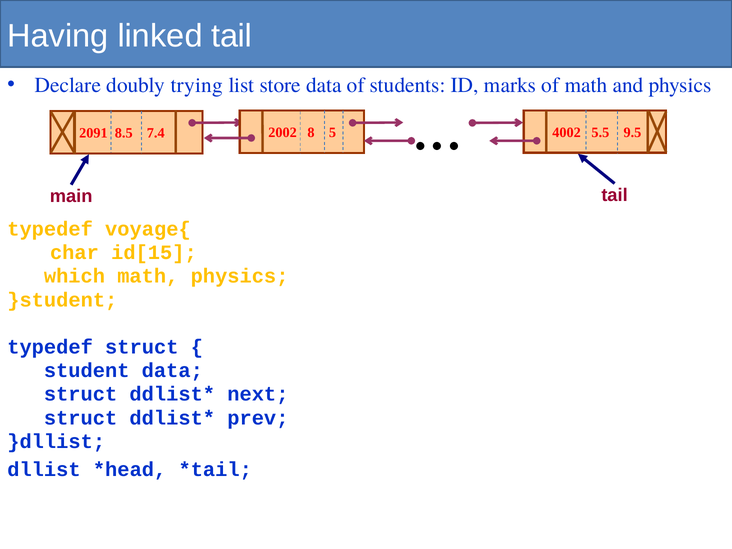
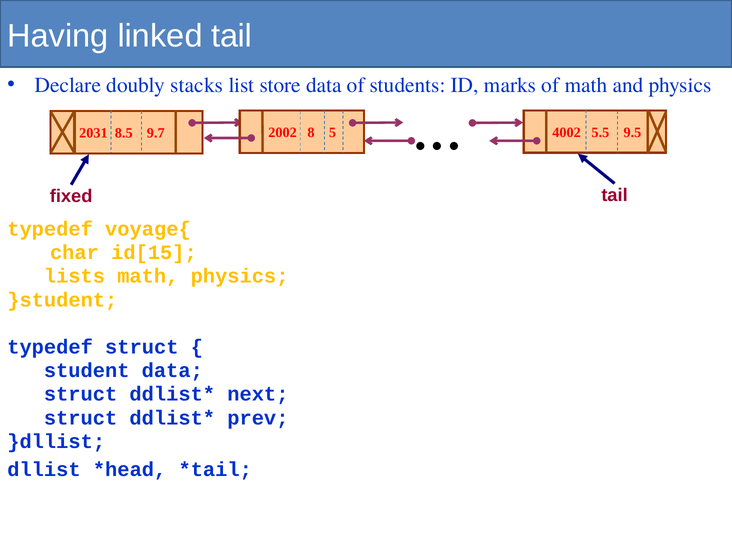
trying: trying -> stacks
2091: 2091 -> 2031
7.4: 7.4 -> 9.7
main: main -> fixed
which: which -> lists
